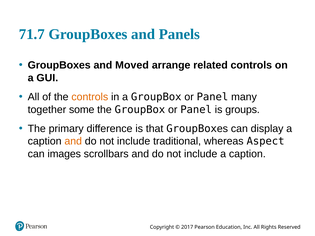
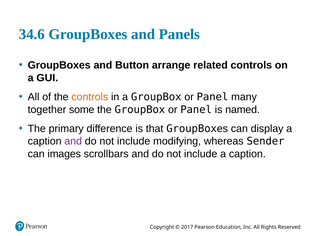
71.7: 71.7 -> 34.6
Moved: Moved -> Button
groups: groups -> named
and at (73, 141) colour: orange -> purple
traditional: traditional -> modifying
Aspect: Aspect -> Sender
